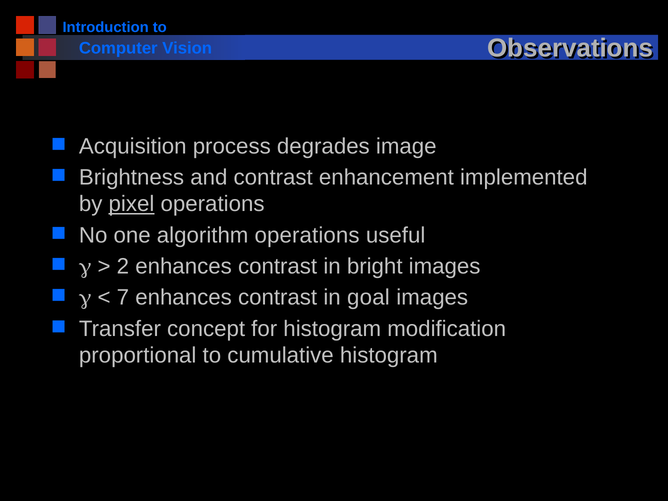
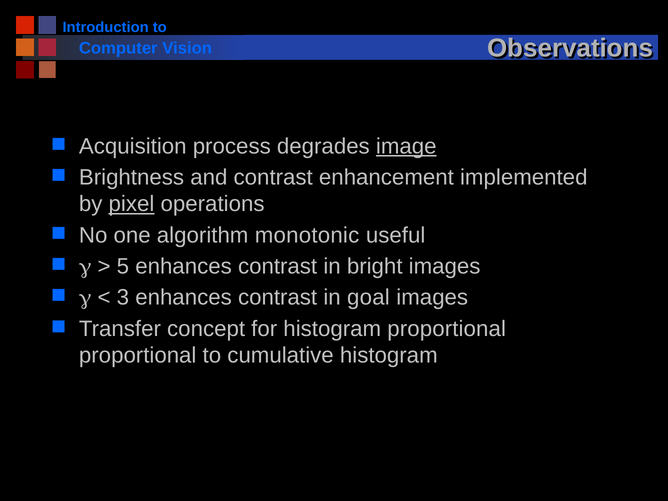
image underline: none -> present
algorithm operations: operations -> monotonic
2: 2 -> 5
7: 7 -> 3
histogram modification: modification -> proportional
